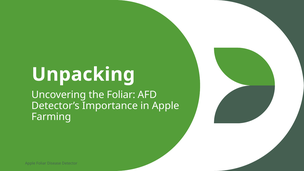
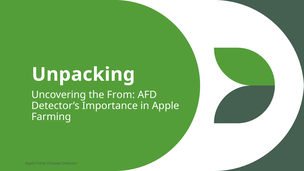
the Foliar: Foliar -> From
